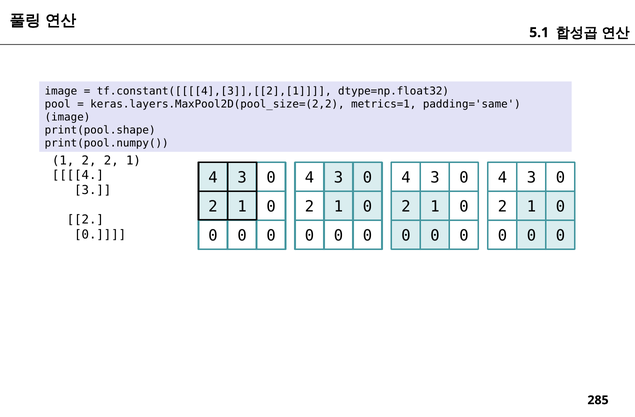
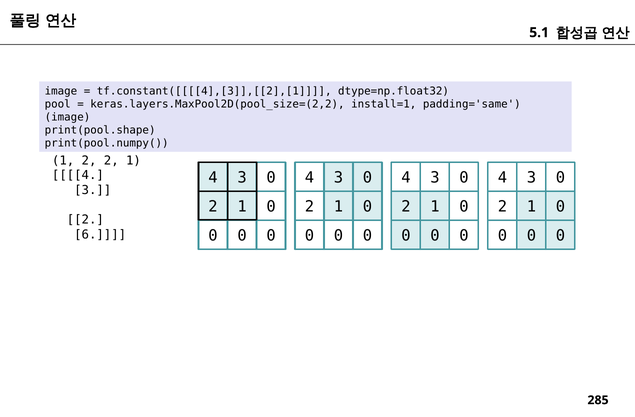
metrics=1: metrics=1 -> install=1
0 at (100, 235): 0 -> 6
